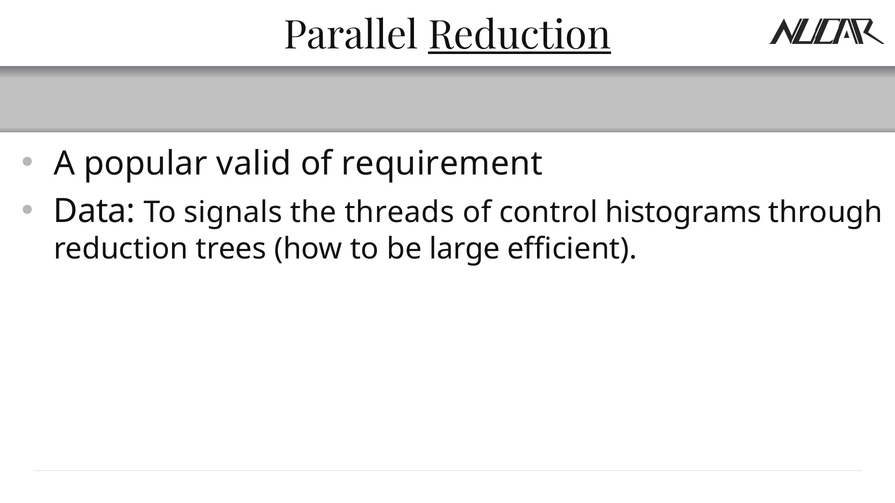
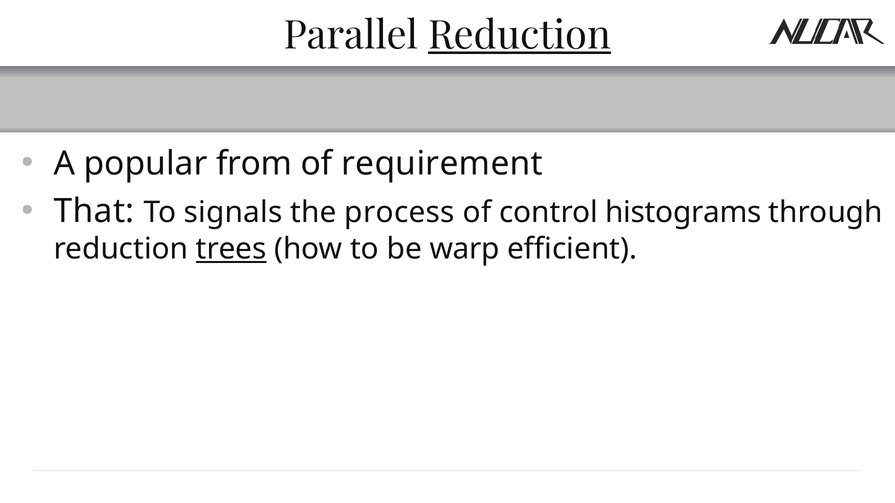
valid: valid -> from
Data: Data -> That
threads: threads -> process
trees underline: none -> present
large: large -> warp
